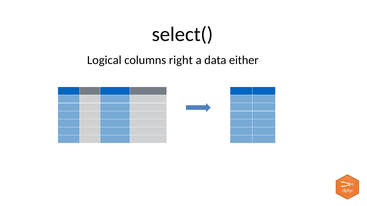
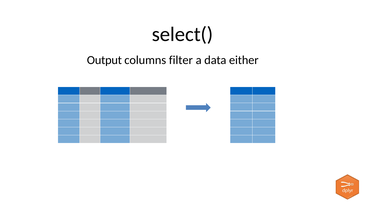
Logical: Logical -> Output
right: right -> filter
